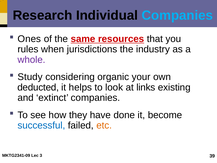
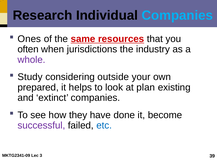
rules: rules -> often
organic: organic -> outside
deducted: deducted -> prepared
links: links -> plan
successful colour: blue -> purple
etc colour: orange -> blue
